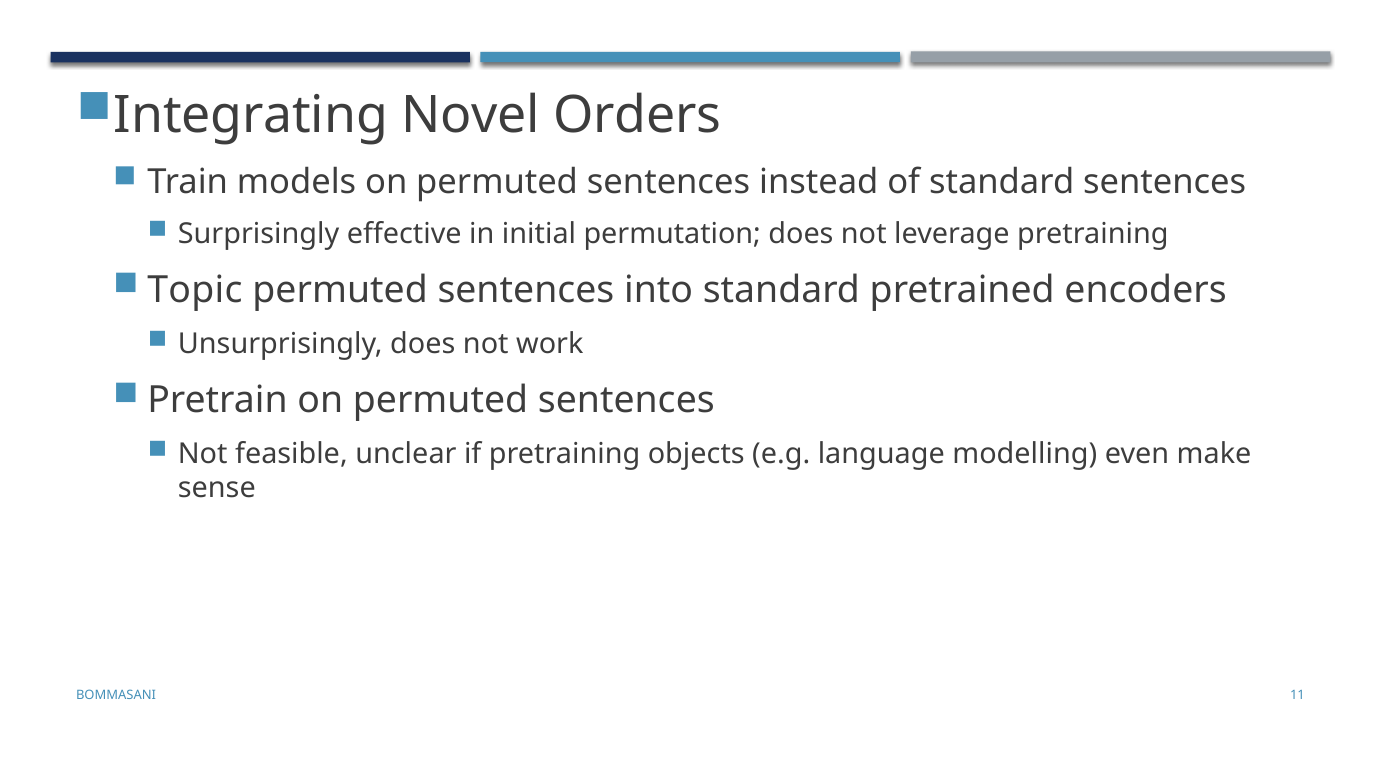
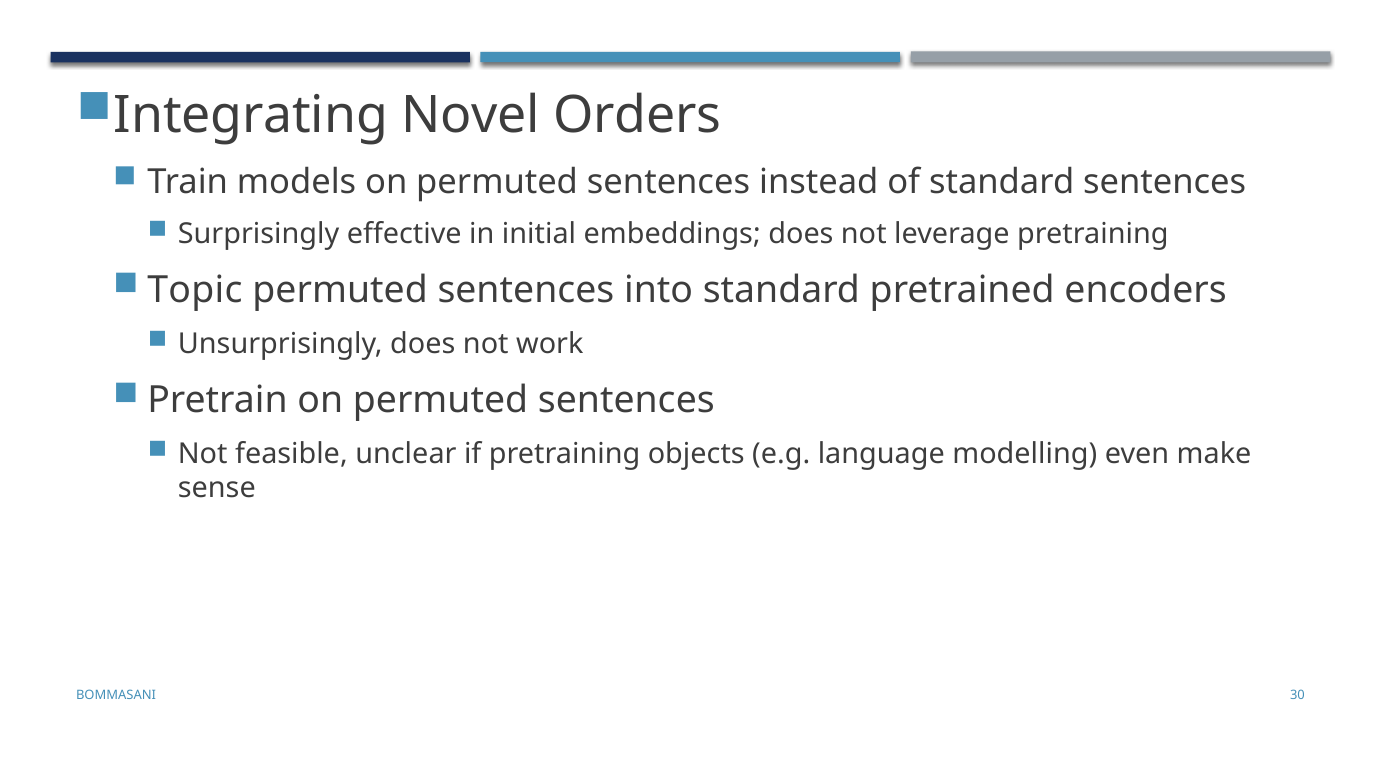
permutation: permutation -> embeddings
11: 11 -> 30
